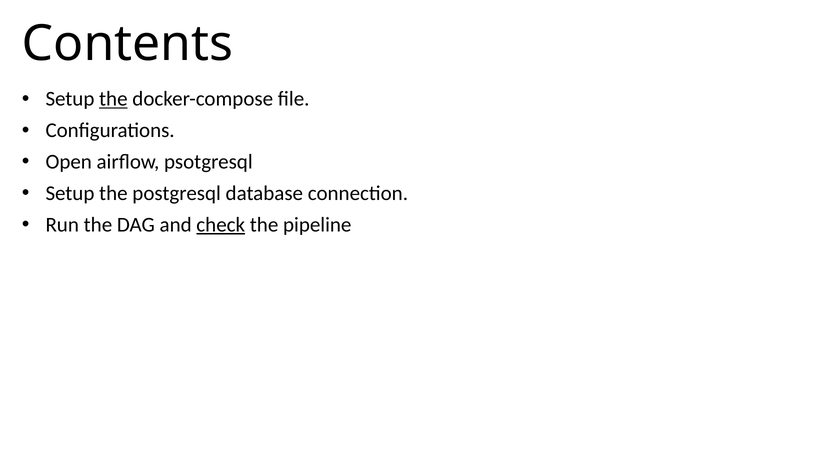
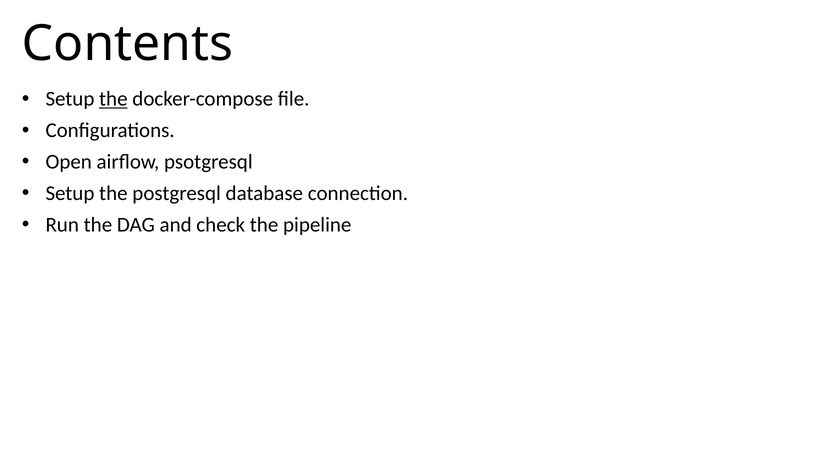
check underline: present -> none
